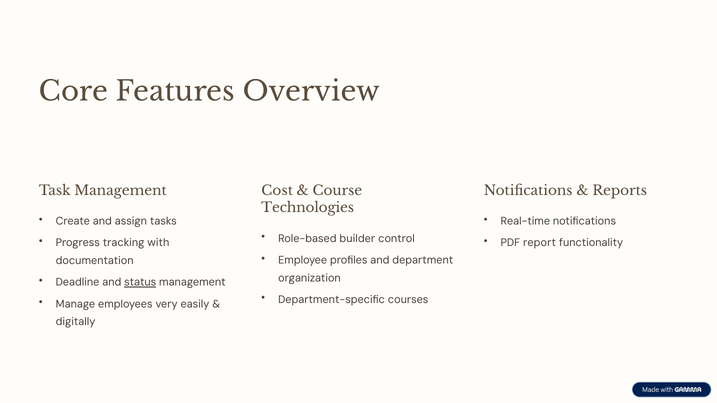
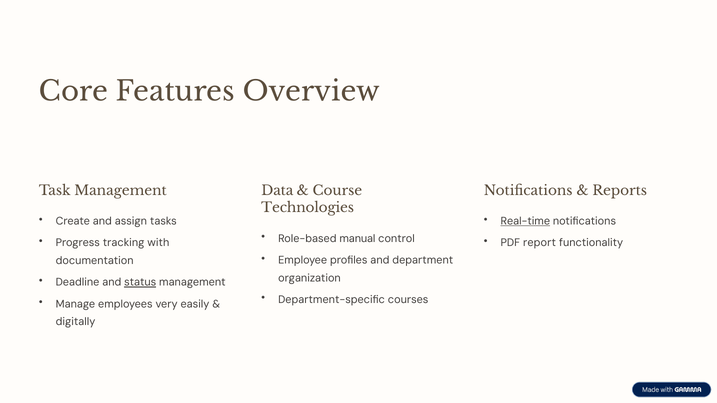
Cost: Cost -> Data
Real-time underline: none -> present
builder: builder -> manual
